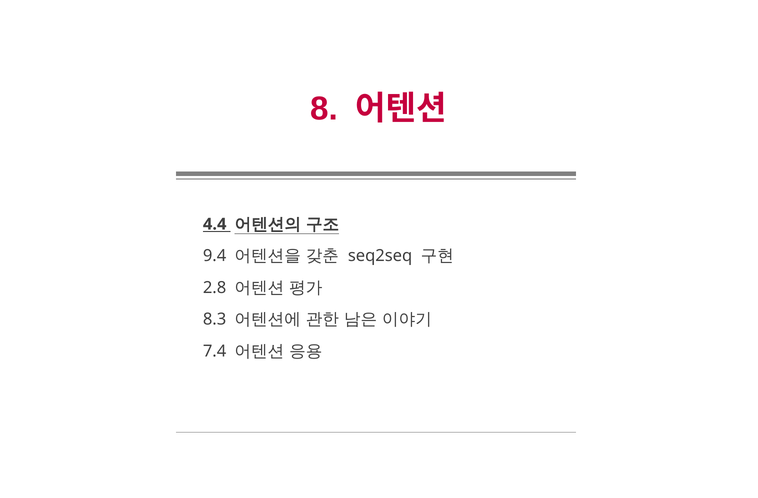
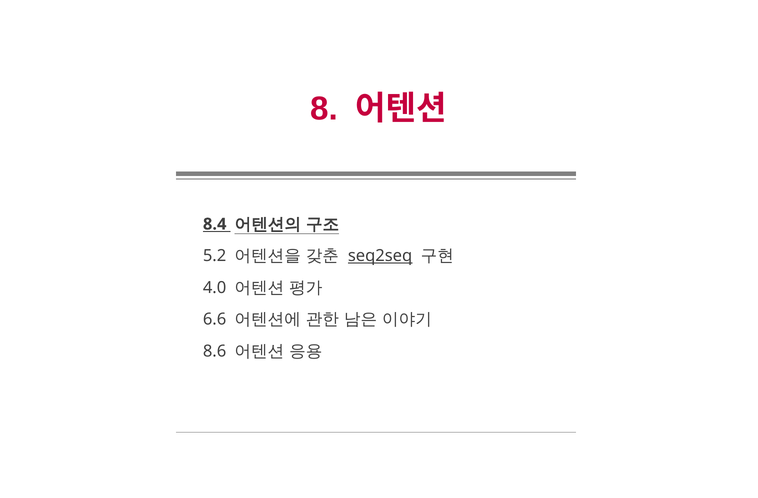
4.4: 4.4 -> 8.4
9.4: 9.4 -> 5.2
seq2seq underline: none -> present
2.8: 2.8 -> 4.0
8.3: 8.3 -> 6.6
7.4: 7.4 -> 8.6
